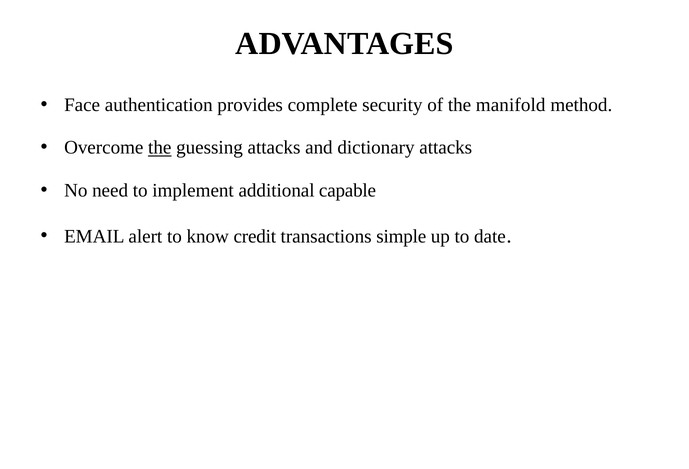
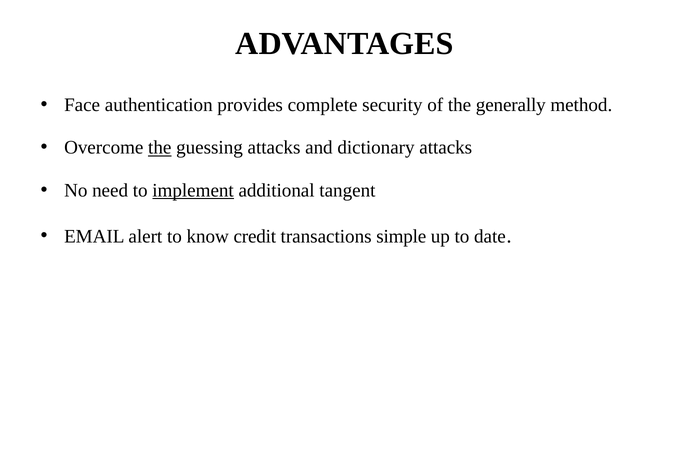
manifold: manifold -> generally
implement underline: none -> present
capable: capable -> tangent
